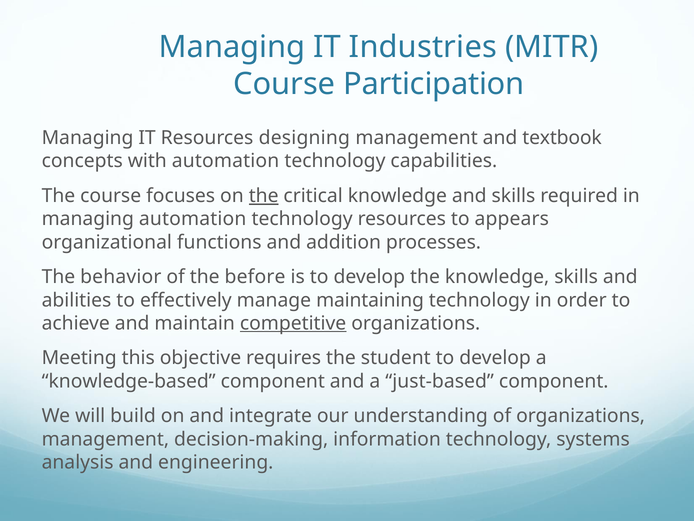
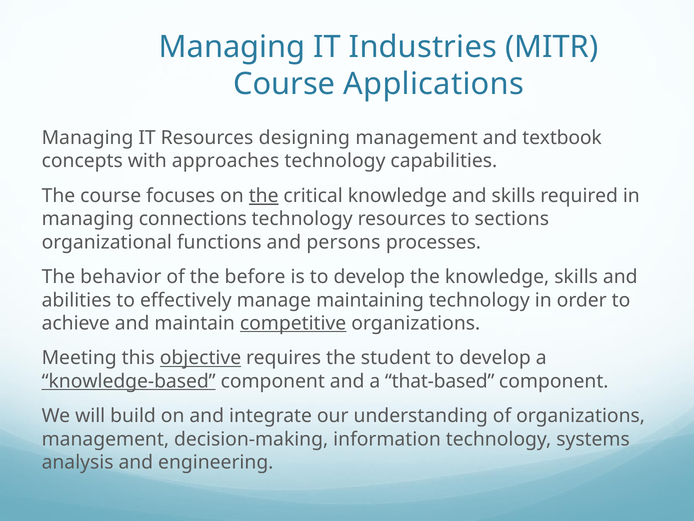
Participation: Participation -> Applications
with automation: automation -> approaches
managing automation: automation -> connections
appears: appears -> sections
addition: addition -> persons
objective underline: none -> present
knowledge-based underline: none -> present
just-based: just-based -> that-based
